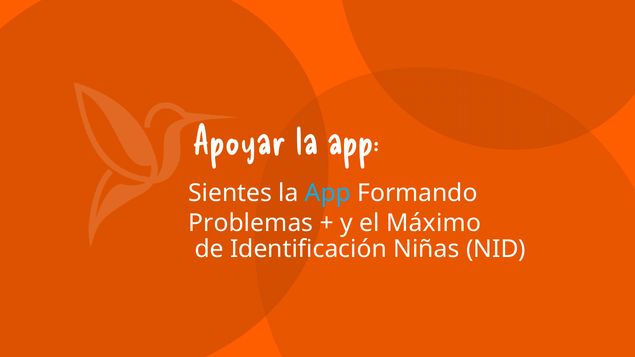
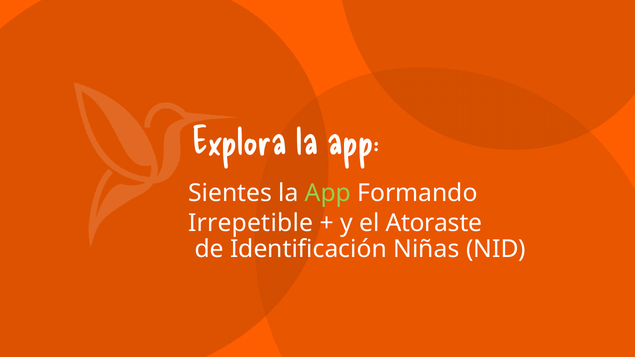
Apoyar: Apoyar -> Explora
App at (328, 193) colour: light blue -> light green
Problemas: Problemas -> Irrepetible
Máximo: Máximo -> Atoraste
